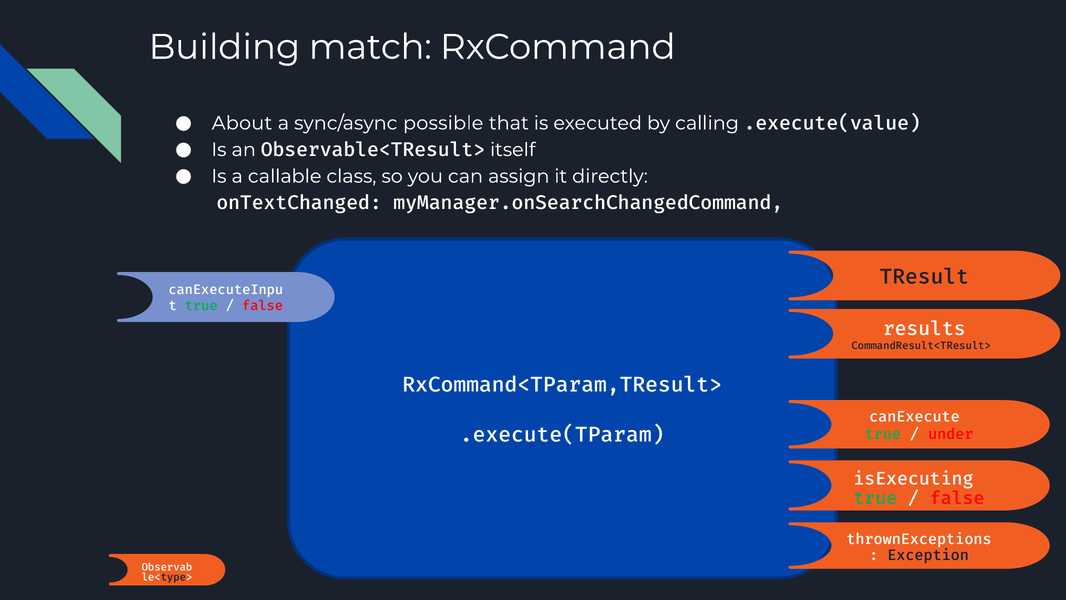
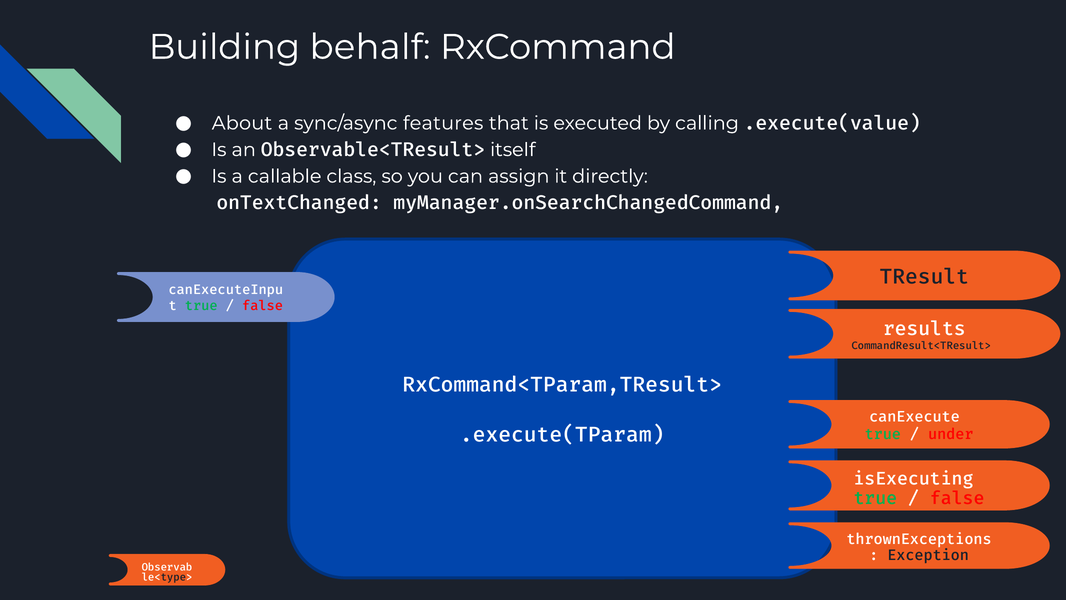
match: match -> behalf
possible: possible -> features
